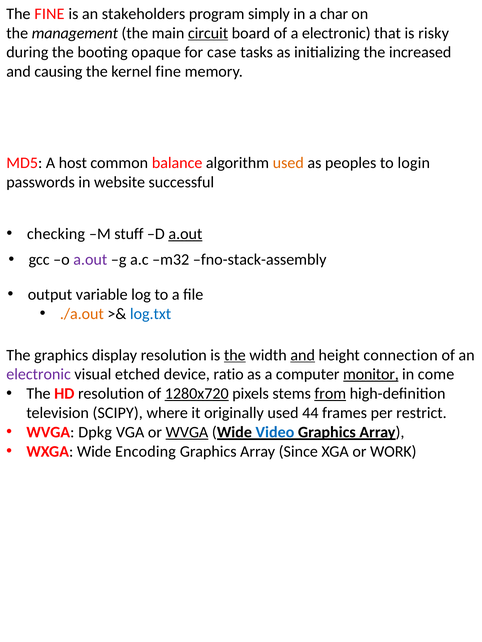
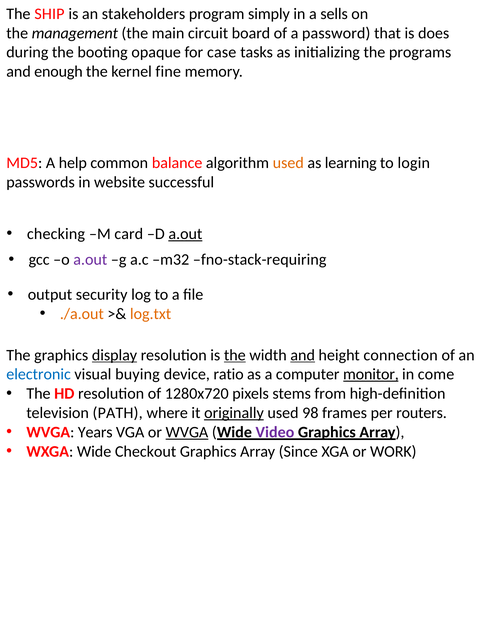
The FINE: FINE -> SHIP
char: char -> sells
circuit underline: present -> none
a electronic: electronic -> password
risky: risky -> does
increased: increased -> programs
causing: causing -> enough
host: host -> help
peoples: peoples -> learning
stuff: stuff -> card
fno-stack-assembly: fno-stack-assembly -> fno-stack-requiring
variable: variable -> security
log.txt colour: blue -> orange
display underline: none -> present
electronic at (39, 375) colour: purple -> blue
etched: etched -> buying
1280x720 underline: present -> none
from underline: present -> none
SCIPY: SCIPY -> PATH
originally underline: none -> present
44: 44 -> 98
restrict: restrict -> routers
Dpkg: Dpkg -> Years
Video colour: blue -> purple
Encoding: Encoding -> Checkout
